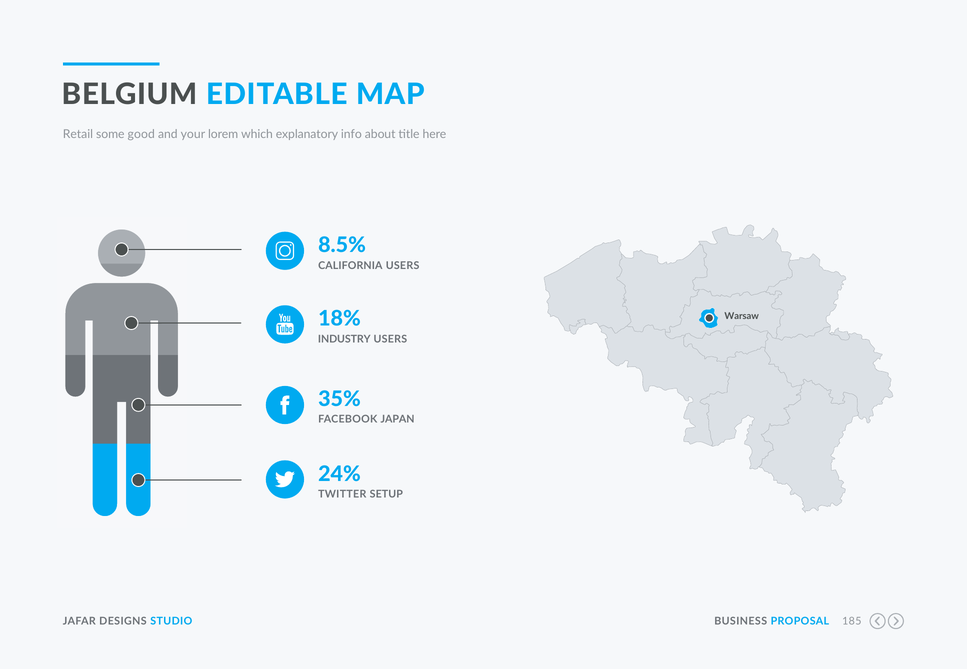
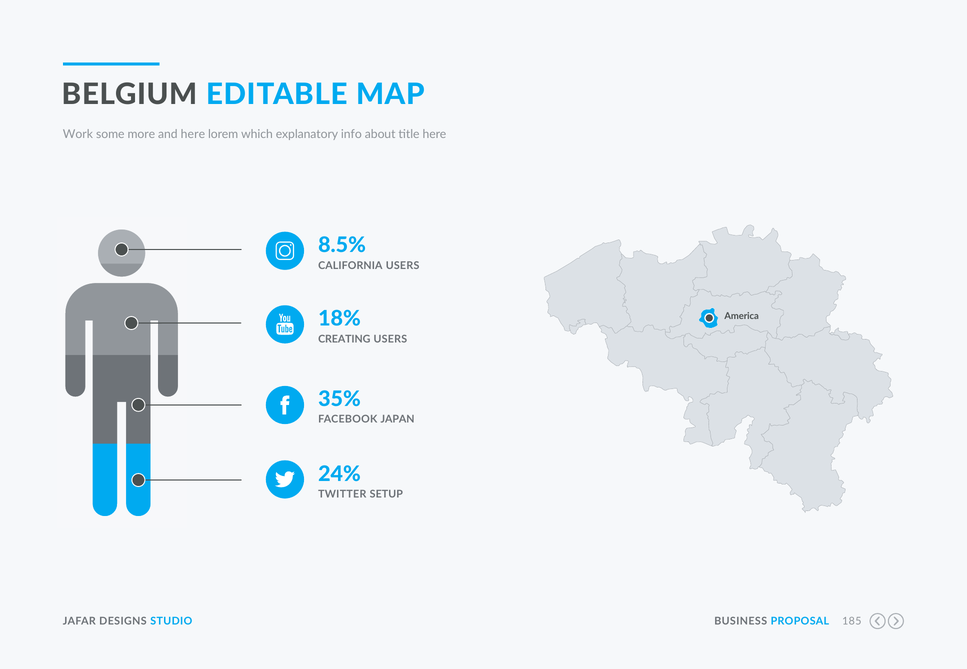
Retail: Retail -> Work
good: good -> more
and your: your -> here
Warsaw: Warsaw -> America
INDUSTRY: INDUSTRY -> CREATING
